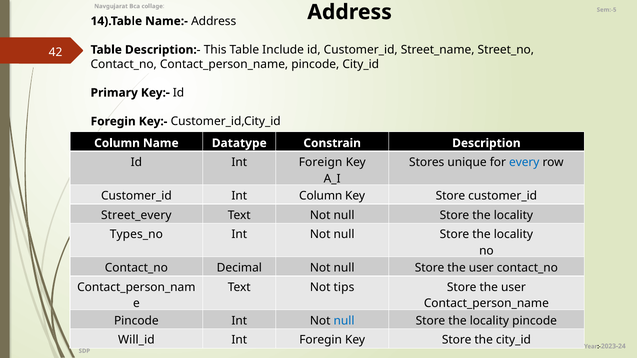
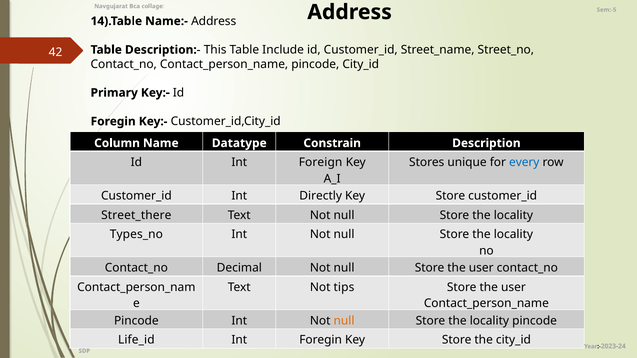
Int Column: Column -> Directly
Street_every: Street_every -> Street_there
null at (344, 321) colour: blue -> orange
Will_id: Will_id -> Life_id
